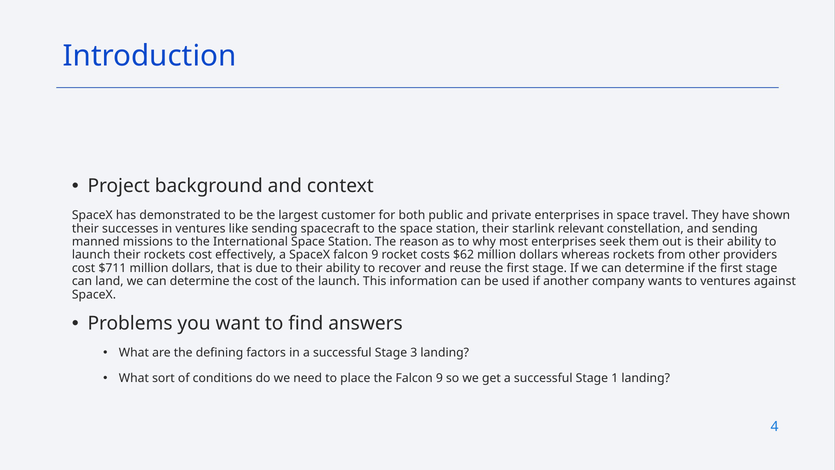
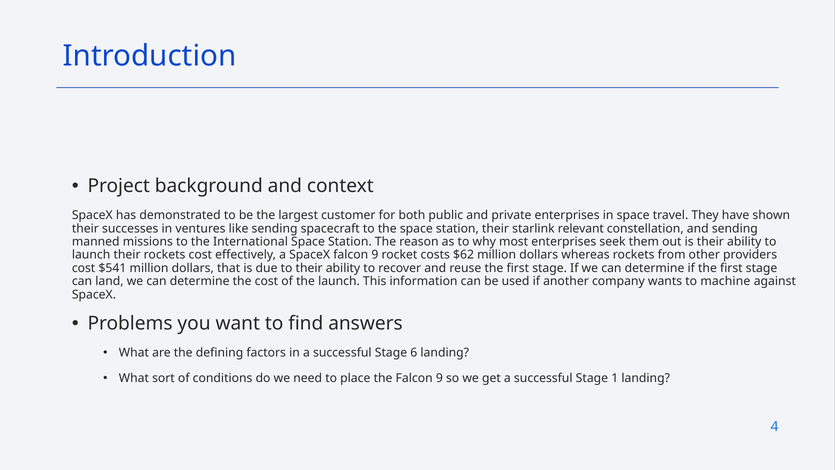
$711: $711 -> $541
to ventures: ventures -> machine
3: 3 -> 6
